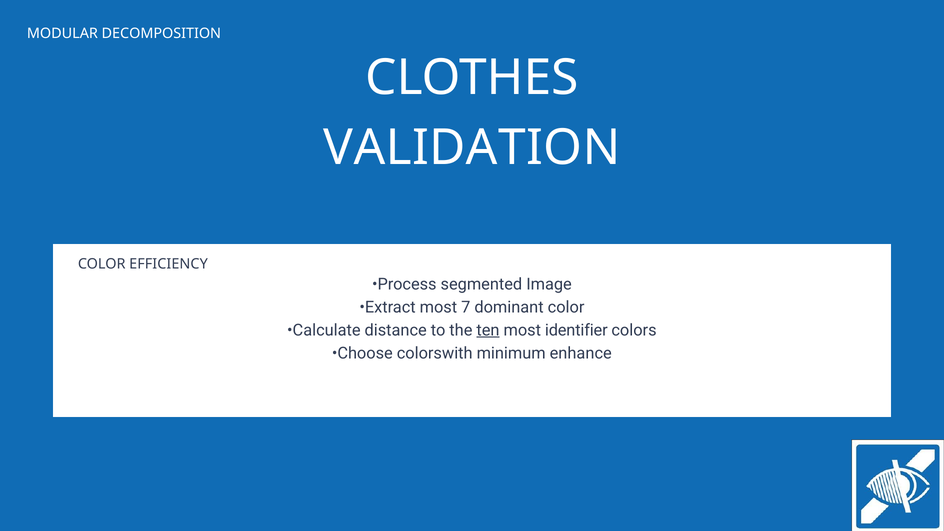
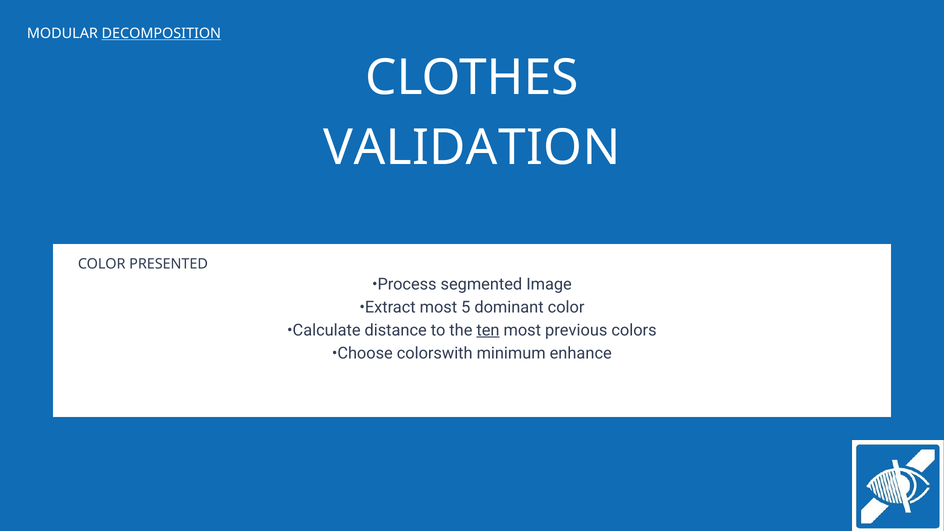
DECOMPOSITION underline: none -> present
EFFICIENCY: EFFICIENCY -> PRESENTED
7: 7 -> 5
identifier: identifier -> previous
